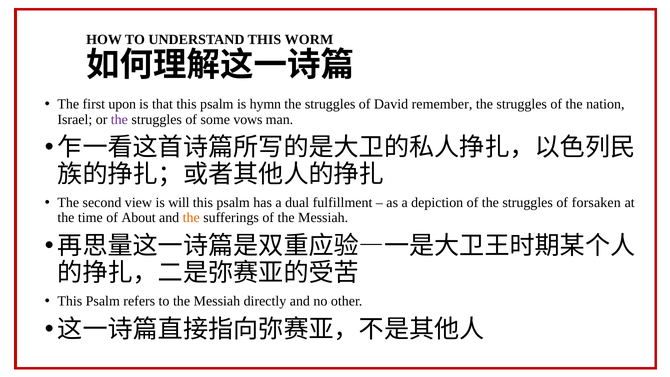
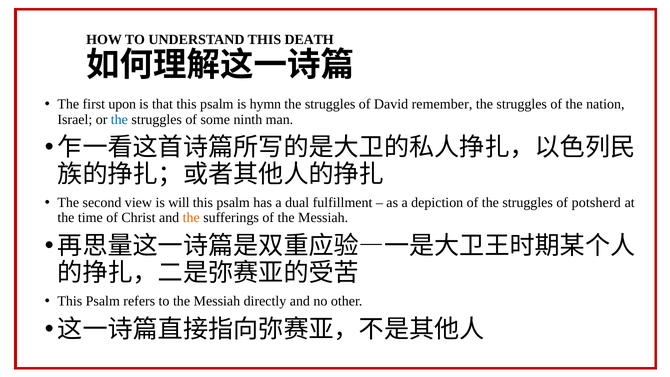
WORM: WORM -> DEATH
the at (119, 119) colour: purple -> blue
vows: vows -> ninth
forsaken: forsaken -> potsherd
About: About -> Christ
